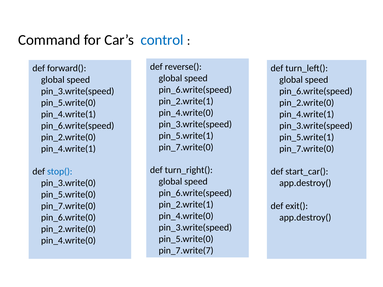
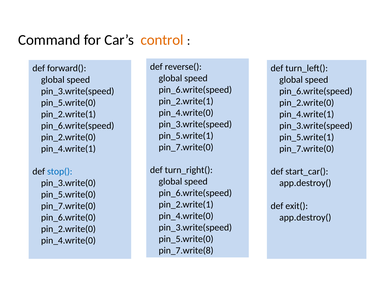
control colour: blue -> orange
pin_4.write(1 at (68, 114): pin_4.write(1 -> pin_2.write(1
pin_7.write(7: pin_7.write(7 -> pin_7.write(8
